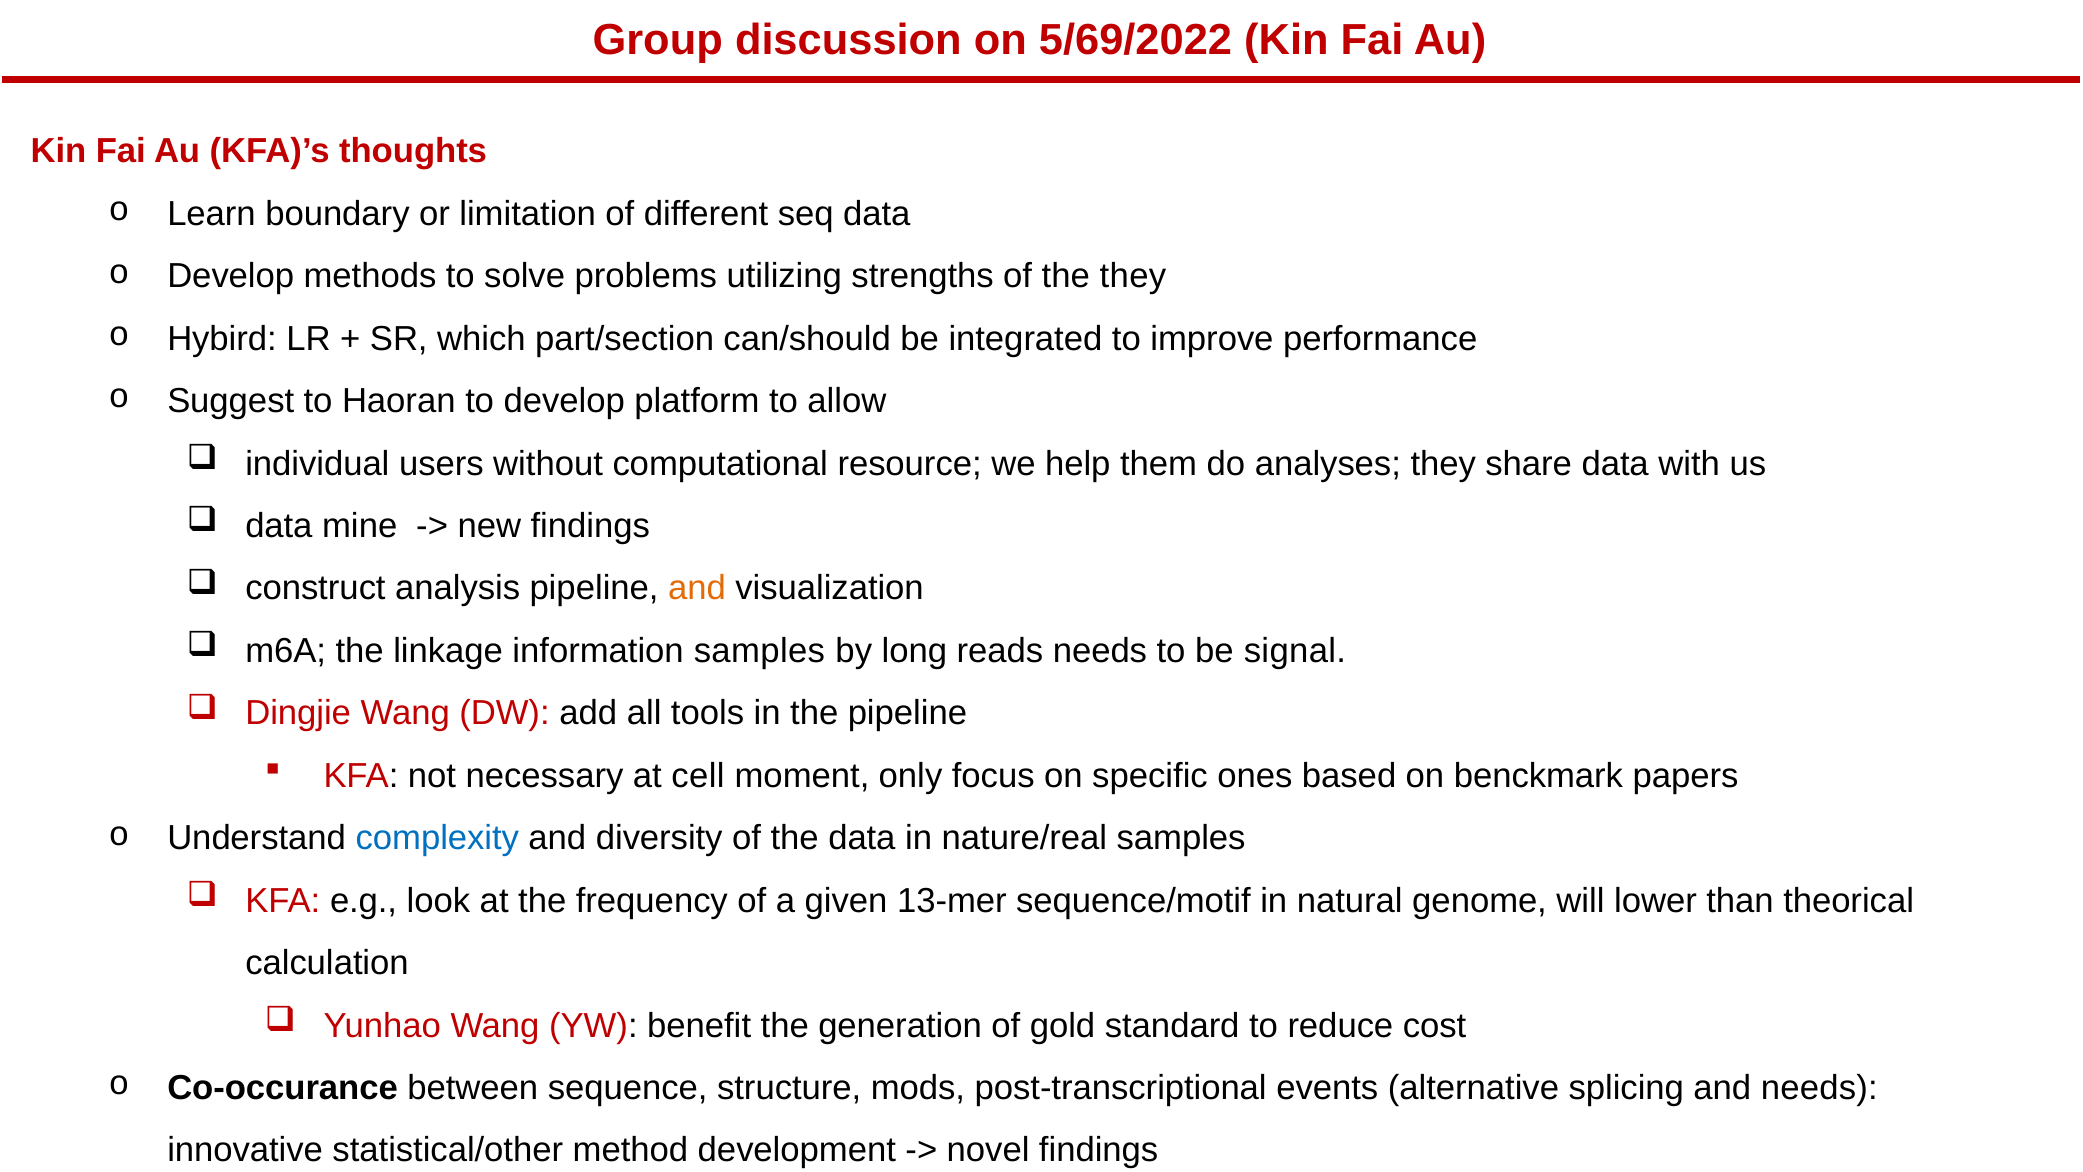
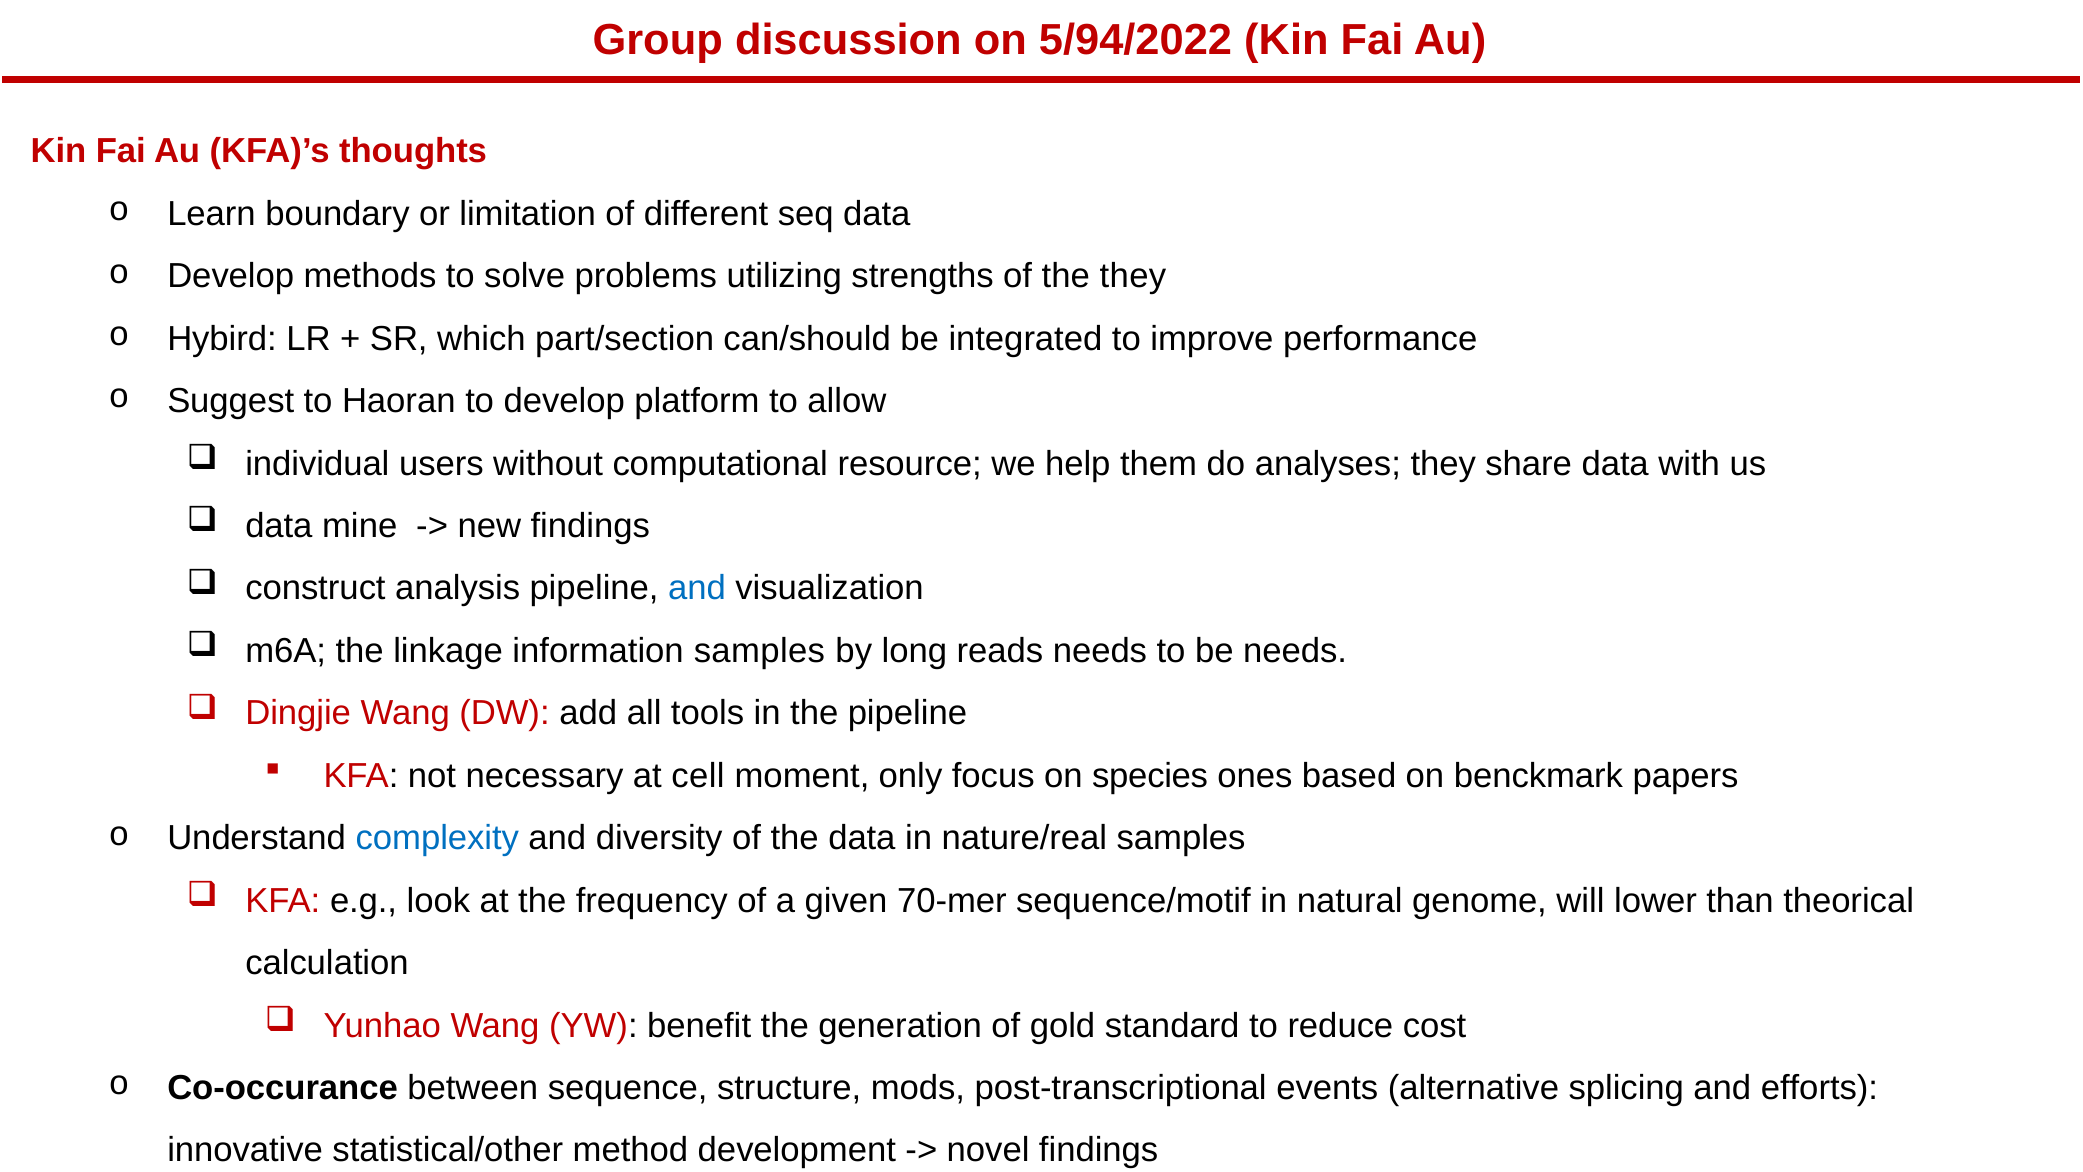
5/69/2022: 5/69/2022 -> 5/94/2022
and at (697, 588) colour: orange -> blue
be signal: signal -> needs
specific: specific -> species
13-mer: 13-mer -> 70-mer
and needs: needs -> efforts
